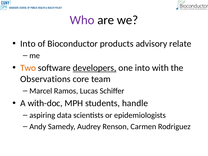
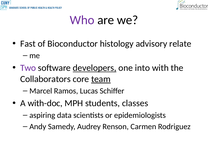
Into at (28, 44): Into -> Fast
products: products -> histology
Two colour: orange -> purple
Observations: Observations -> Collaborators
team underline: none -> present
handle: handle -> classes
